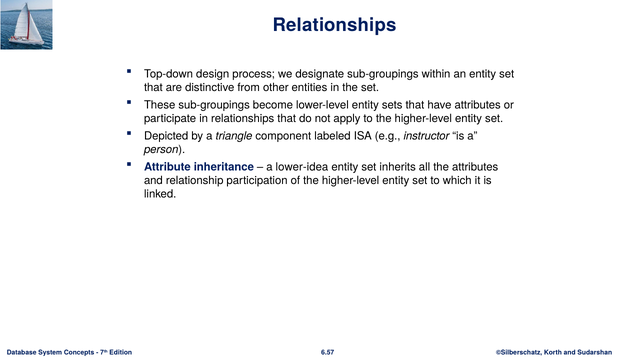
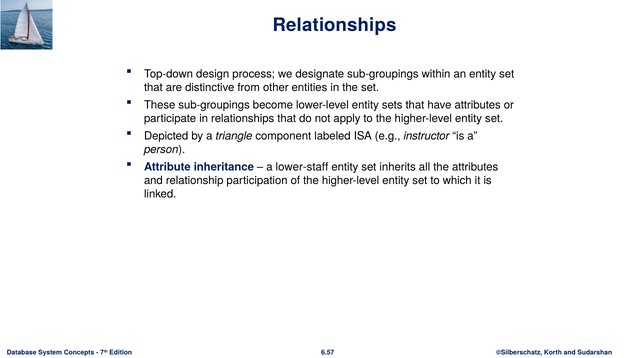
lower-idea: lower-idea -> lower-staff
